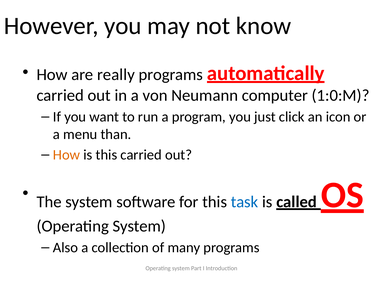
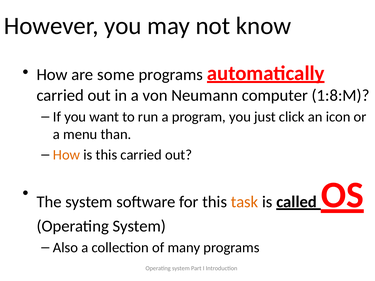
really: really -> some
1:0:M: 1:0:M -> 1:8:M
task colour: blue -> orange
